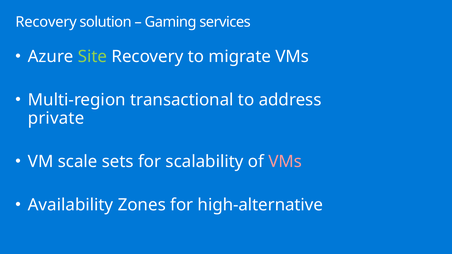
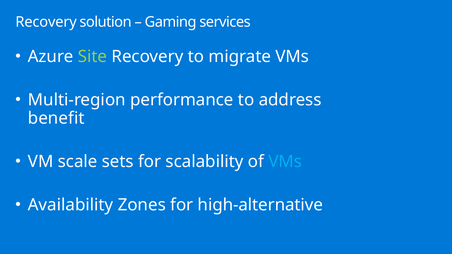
transactional: transactional -> performance
private: private -> benefit
VMs at (285, 162) colour: pink -> light blue
